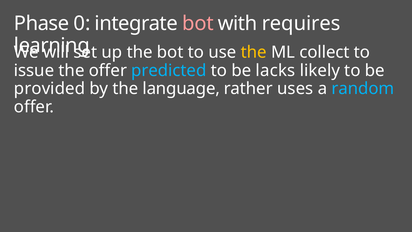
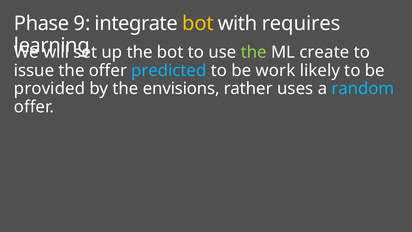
0: 0 -> 9
bot at (198, 24) colour: pink -> yellow
the at (254, 52) colour: yellow -> light green
collect: collect -> create
lacks: lacks -> work
language: language -> envisions
